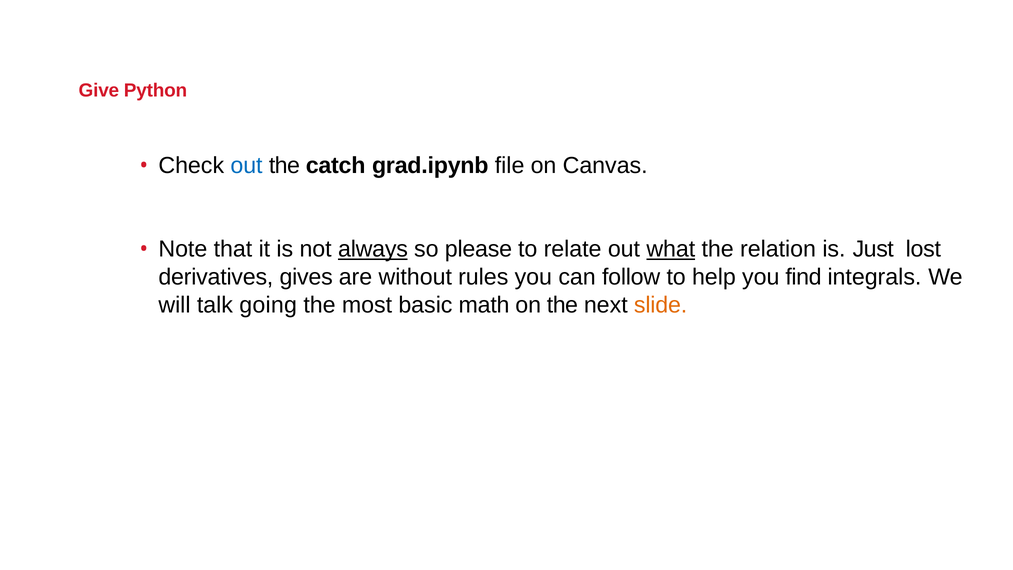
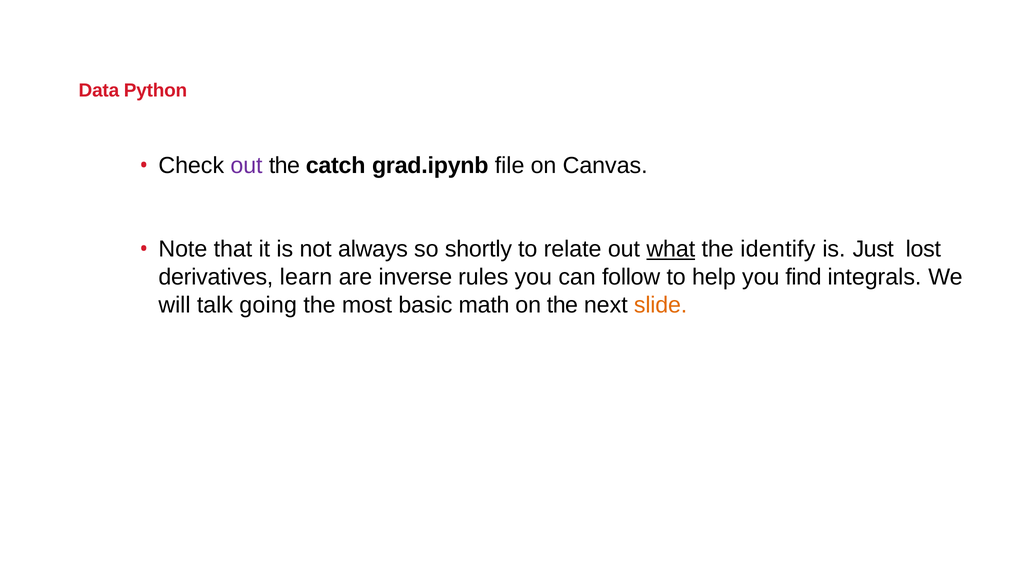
Give: Give -> Data
out at (246, 166) colour: blue -> purple
always underline: present -> none
please: please -> shortly
relation: relation -> identify
gives: gives -> learn
without: without -> inverse
